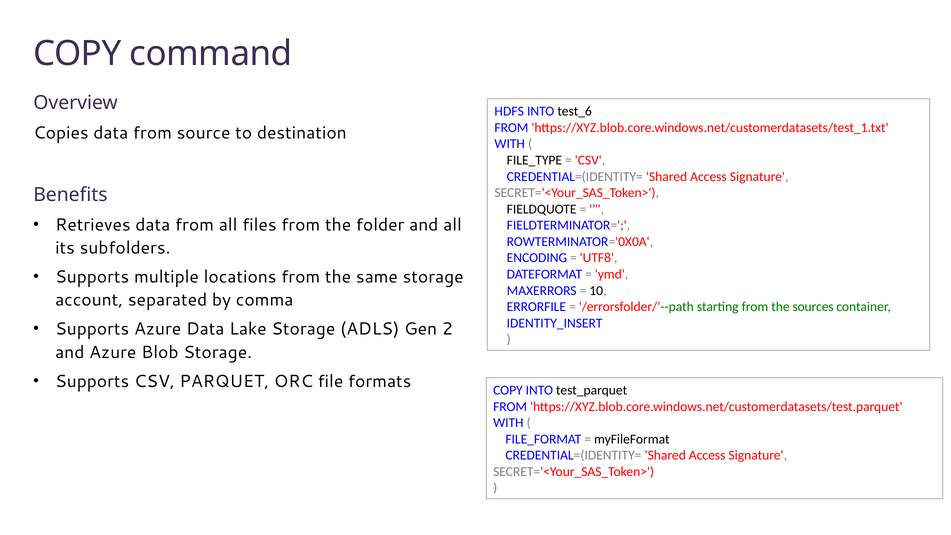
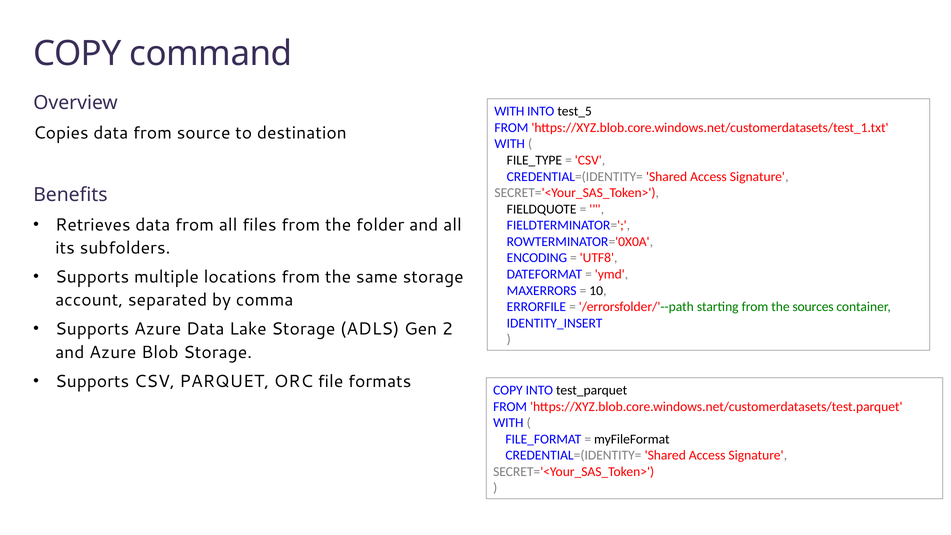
HDFS at (509, 111): HDFS -> WITH
test_6: test_6 -> test_5
